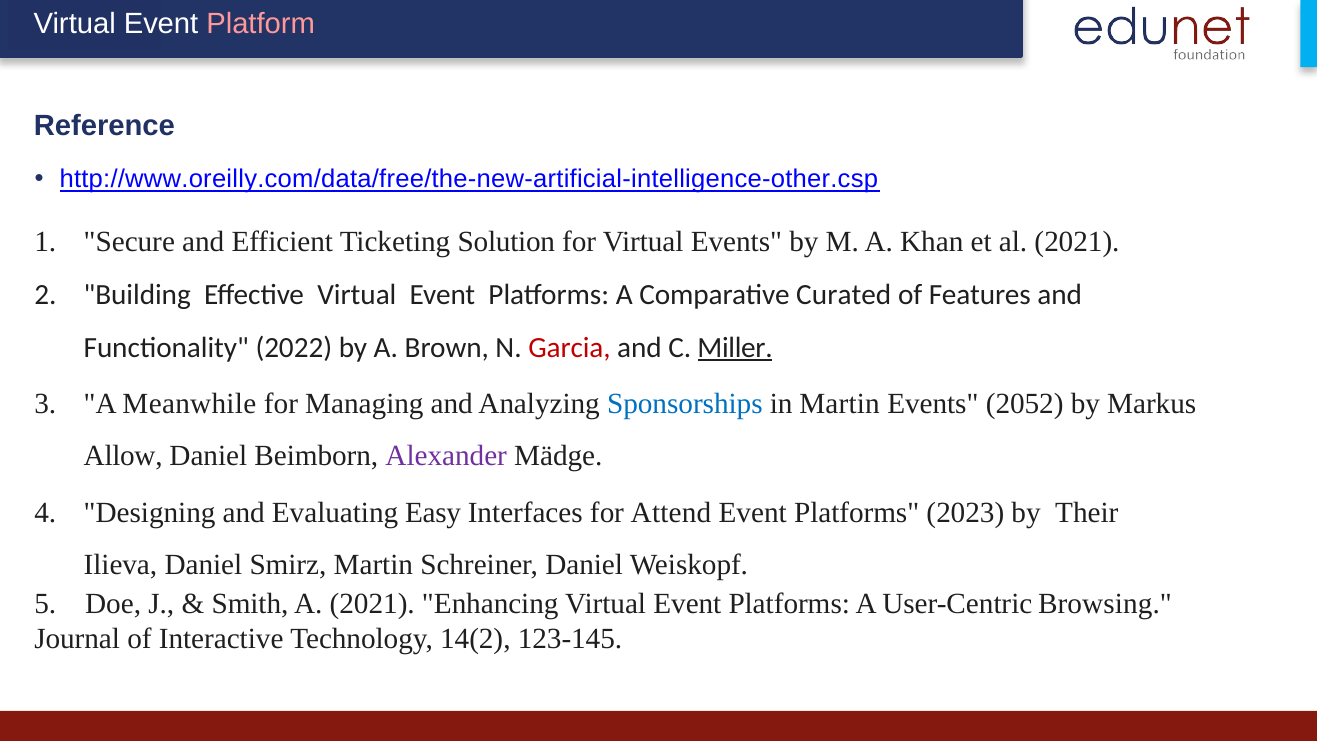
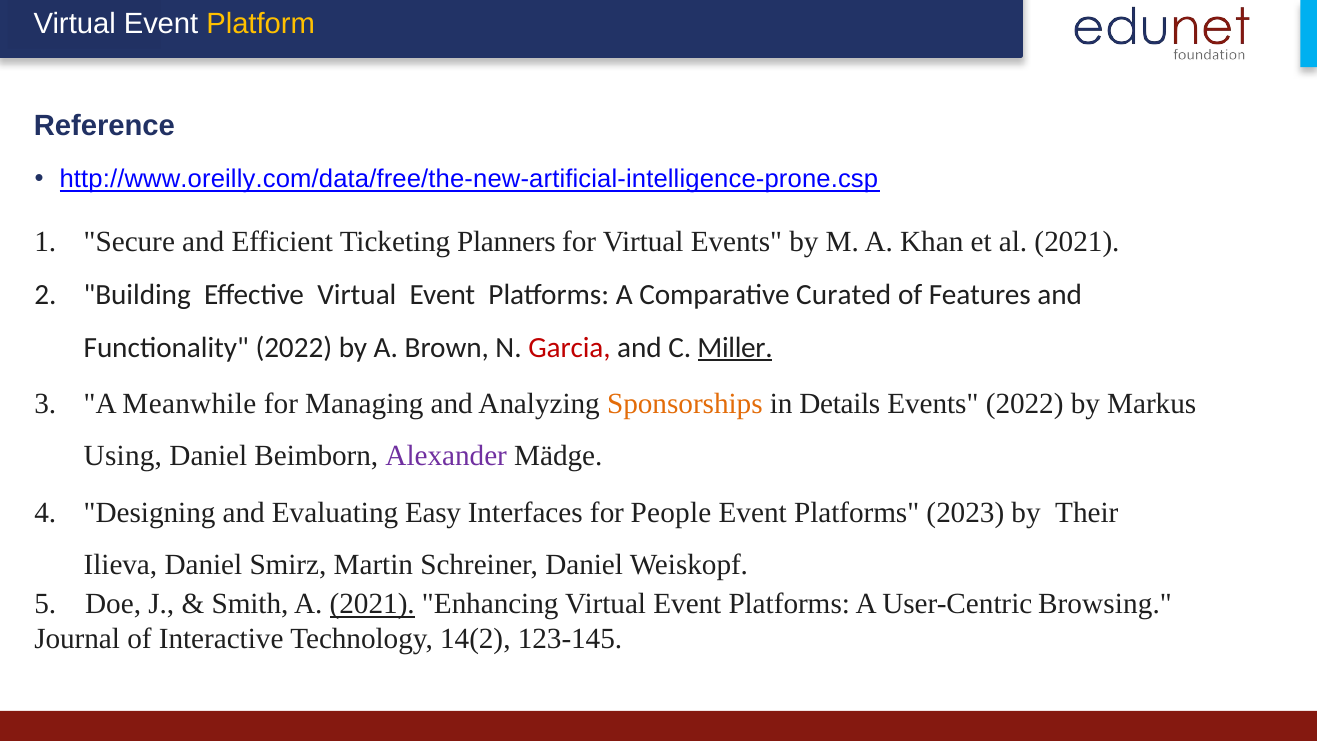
Platform colour: pink -> yellow
http://www.oreilly.com/data/free/the-new-artificial-intelligence-other.csp: http://www.oreilly.com/data/free/the-new-artificial-intelligence-other.csp -> http://www.oreilly.com/data/free/the-new-artificial-intelligence-prone.csp
Solution: Solution -> Planners
Sponsorships colour: blue -> orange
in Martin: Martin -> Details
Events 2052: 2052 -> 2022
Allow: Allow -> Using
Attend: Attend -> People
2021 at (372, 604) underline: none -> present
